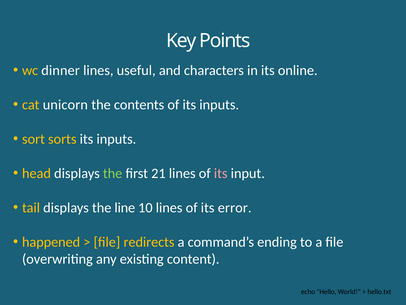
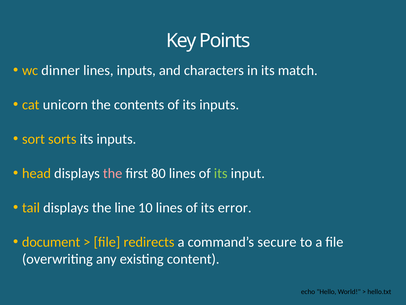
lines useful: useful -> inputs
online: online -> match
the at (113, 173) colour: light green -> pink
21: 21 -> 80
its at (221, 173) colour: pink -> light green
happened: happened -> document
ending: ending -> secure
